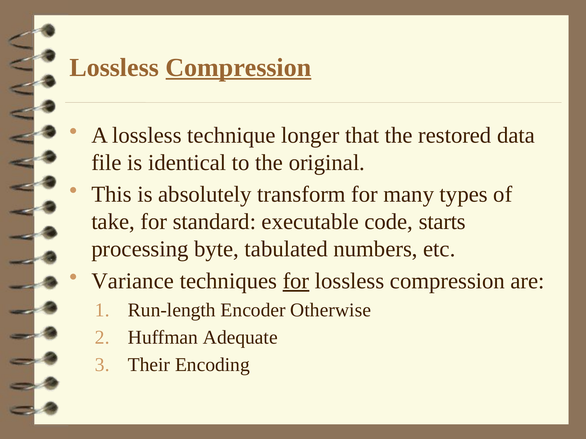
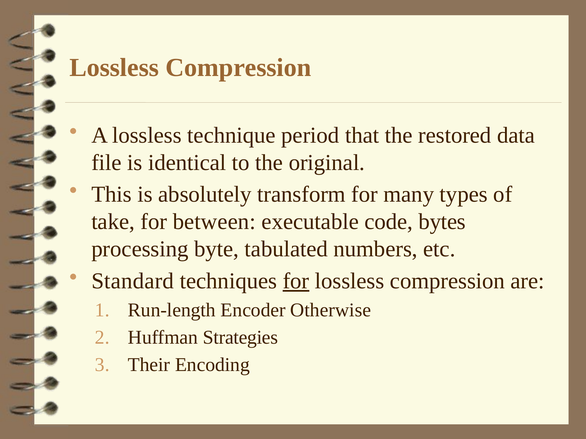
Compression at (238, 68) underline: present -> none
longer: longer -> period
standard: standard -> between
starts: starts -> bytes
Variance: Variance -> Standard
Adequate: Adequate -> Strategies
